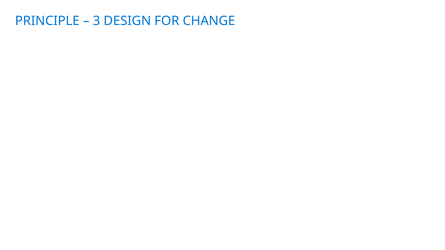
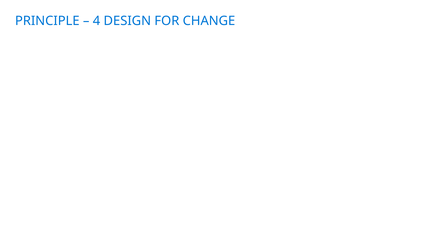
3: 3 -> 4
